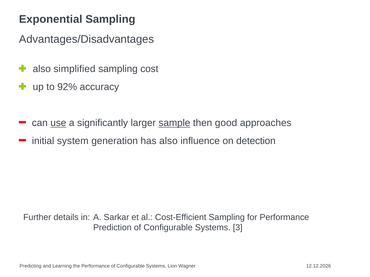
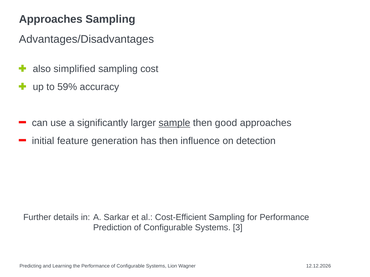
Exponential at (51, 19): Exponential -> Approaches
92%: 92% -> 59%
use underline: present -> none
system: system -> feature
has also: also -> then
